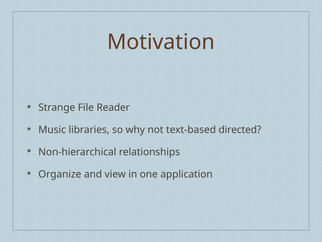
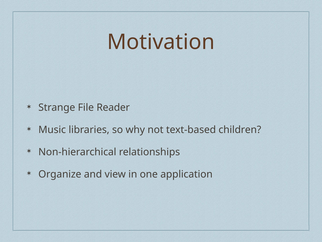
directed: directed -> children
